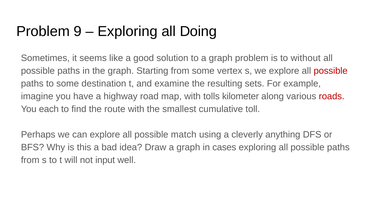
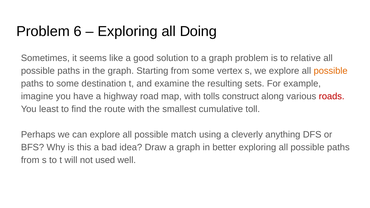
9: 9 -> 6
without: without -> relative
possible at (331, 71) colour: red -> orange
kilometer: kilometer -> construct
each: each -> least
cases: cases -> better
input: input -> used
